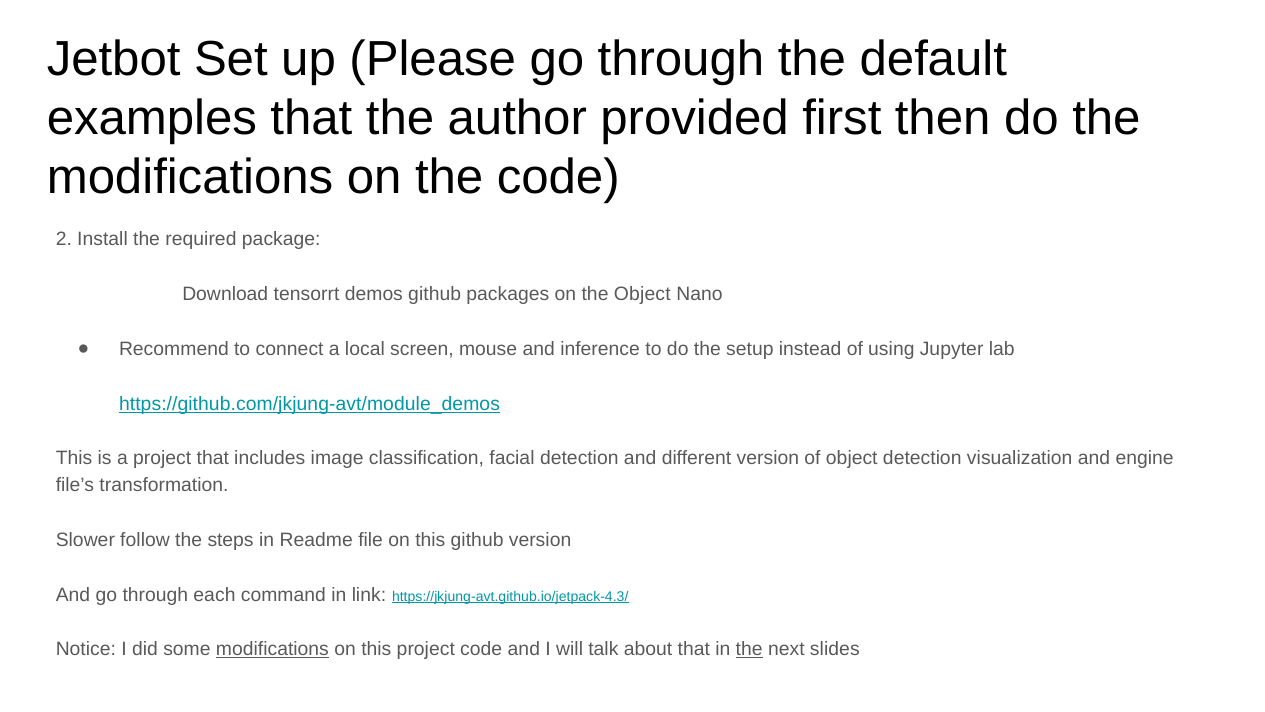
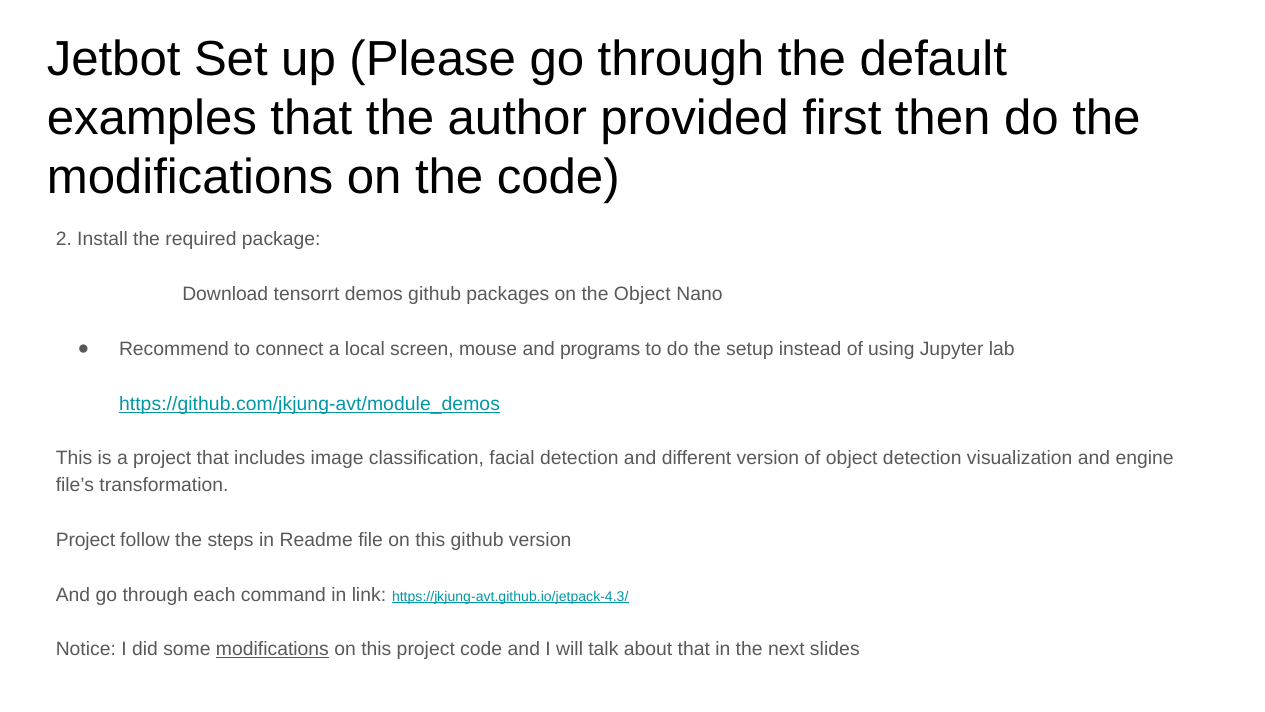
inference: inference -> programs
Slower at (85, 540): Slower -> Project
the at (749, 649) underline: present -> none
